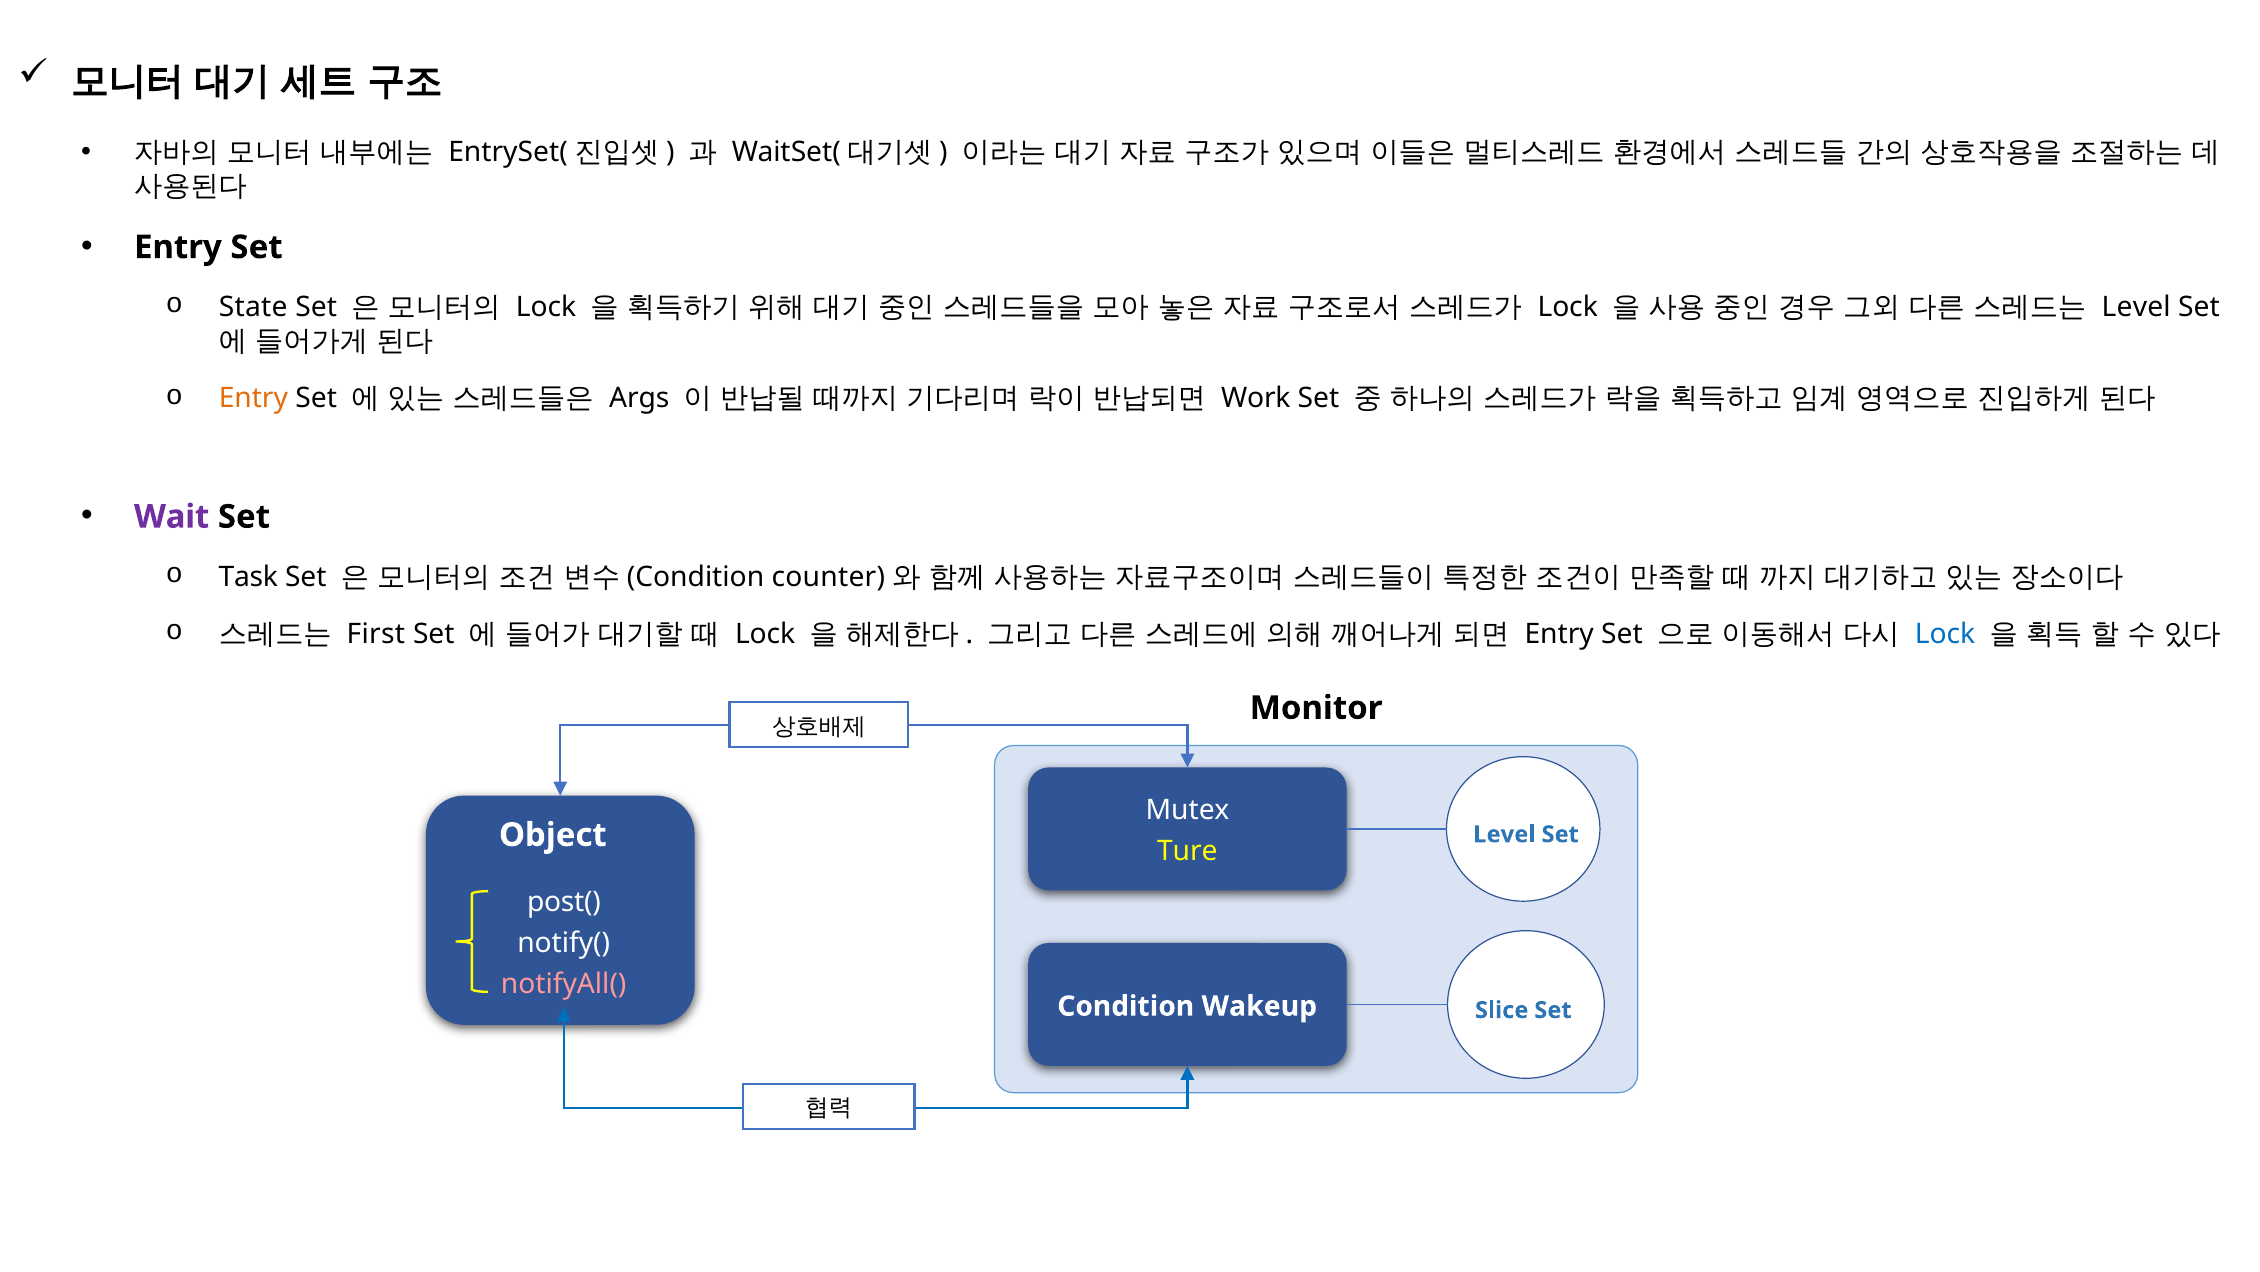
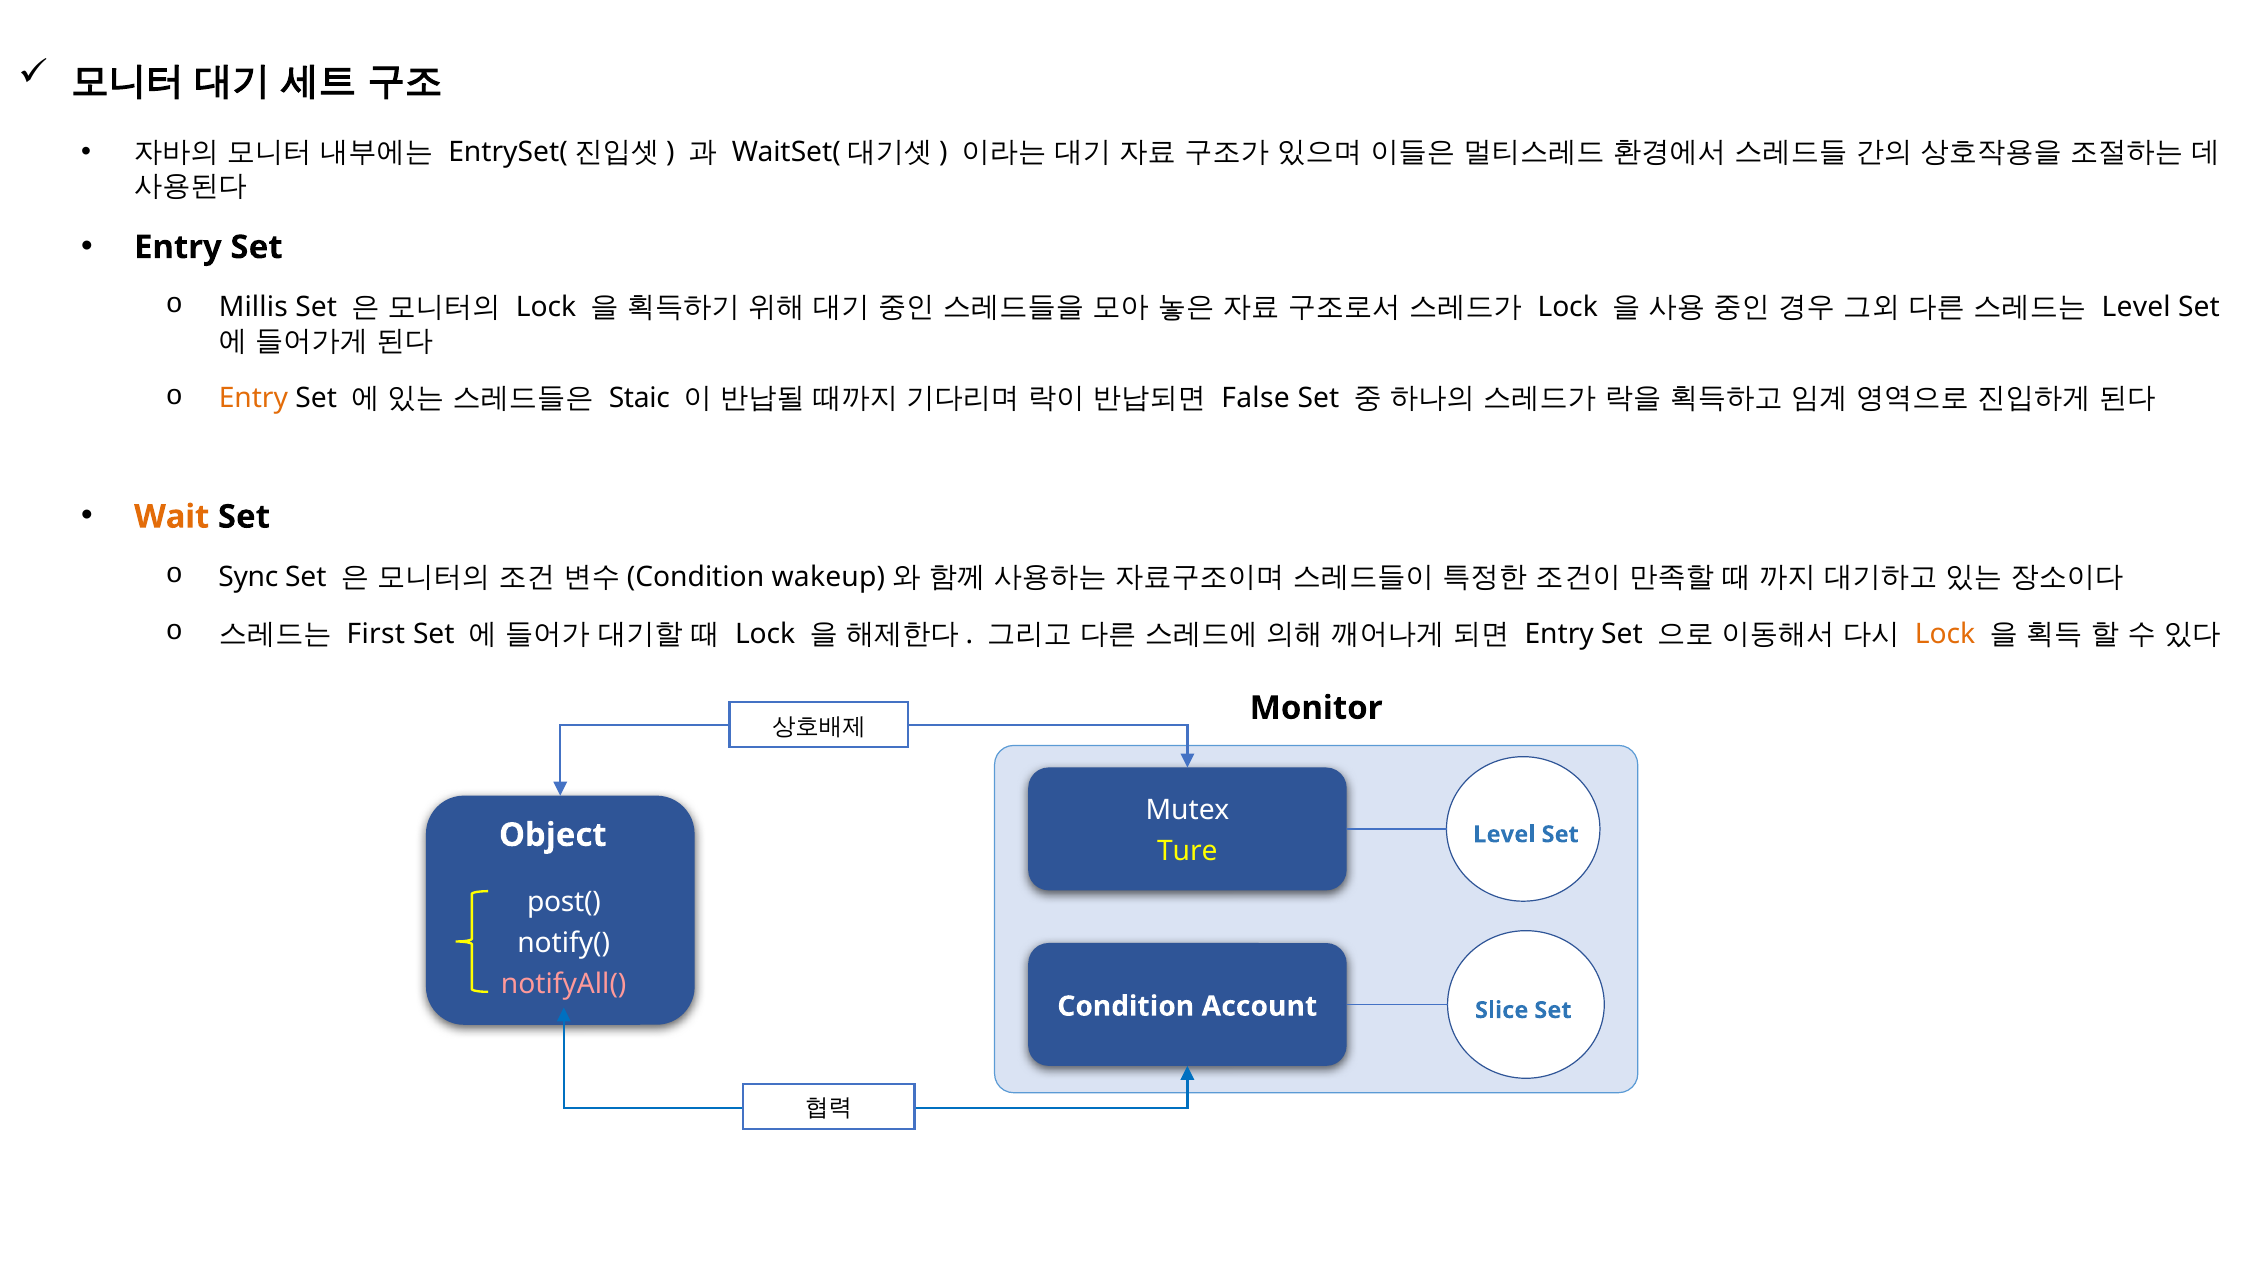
State: State -> Millis
Args: Args -> Staic
Work: Work -> False
Wait colour: purple -> orange
Task: Task -> Sync
counter: counter -> wakeup
Lock at (1945, 634) colour: blue -> orange
Wakeup: Wakeup -> Account
